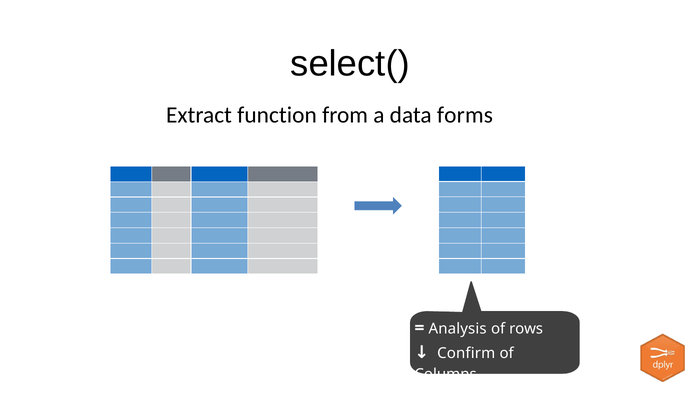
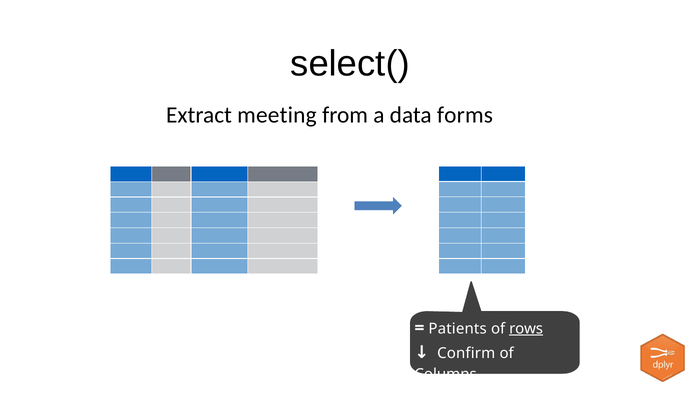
function: function -> meeting
Analysis: Analysis -> Patients
rows underline: none -> present
